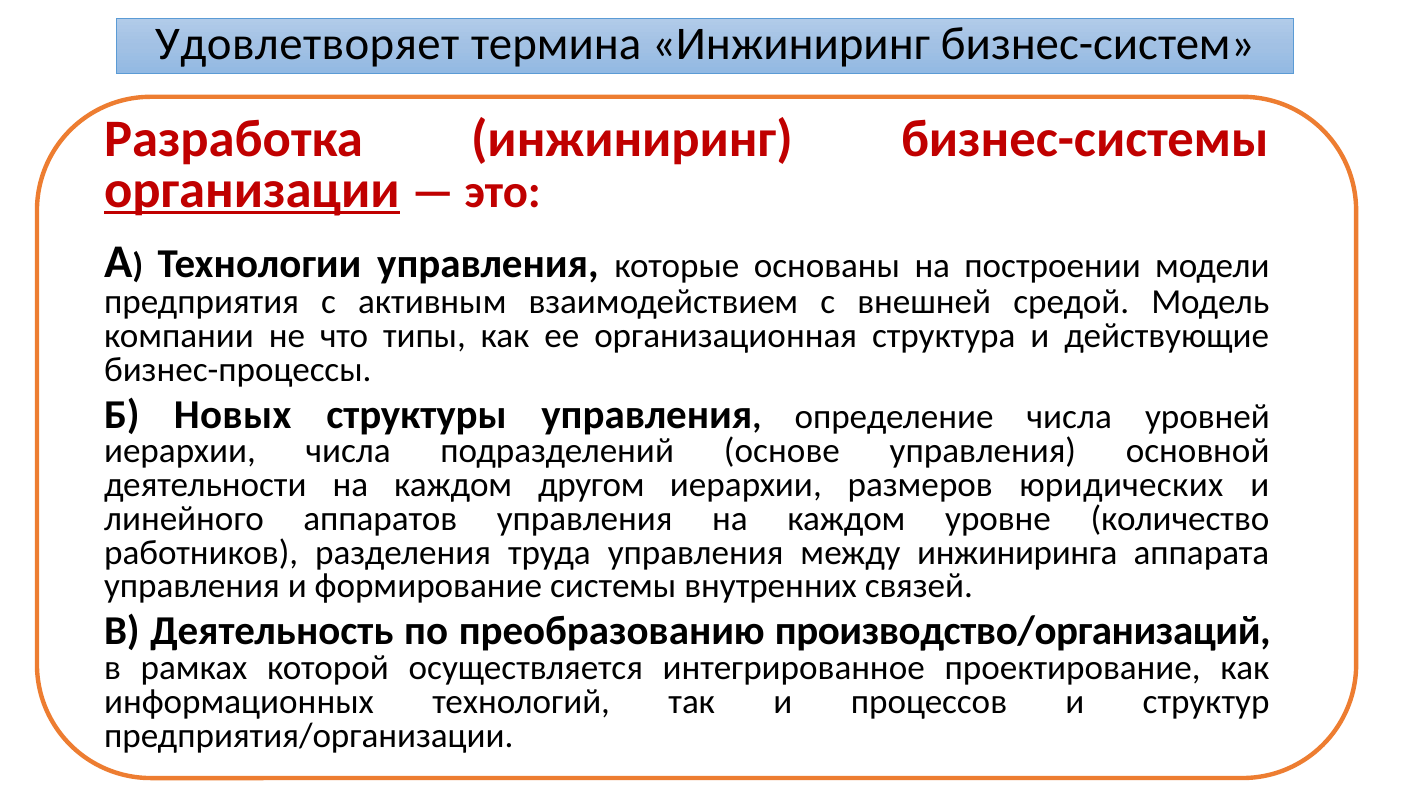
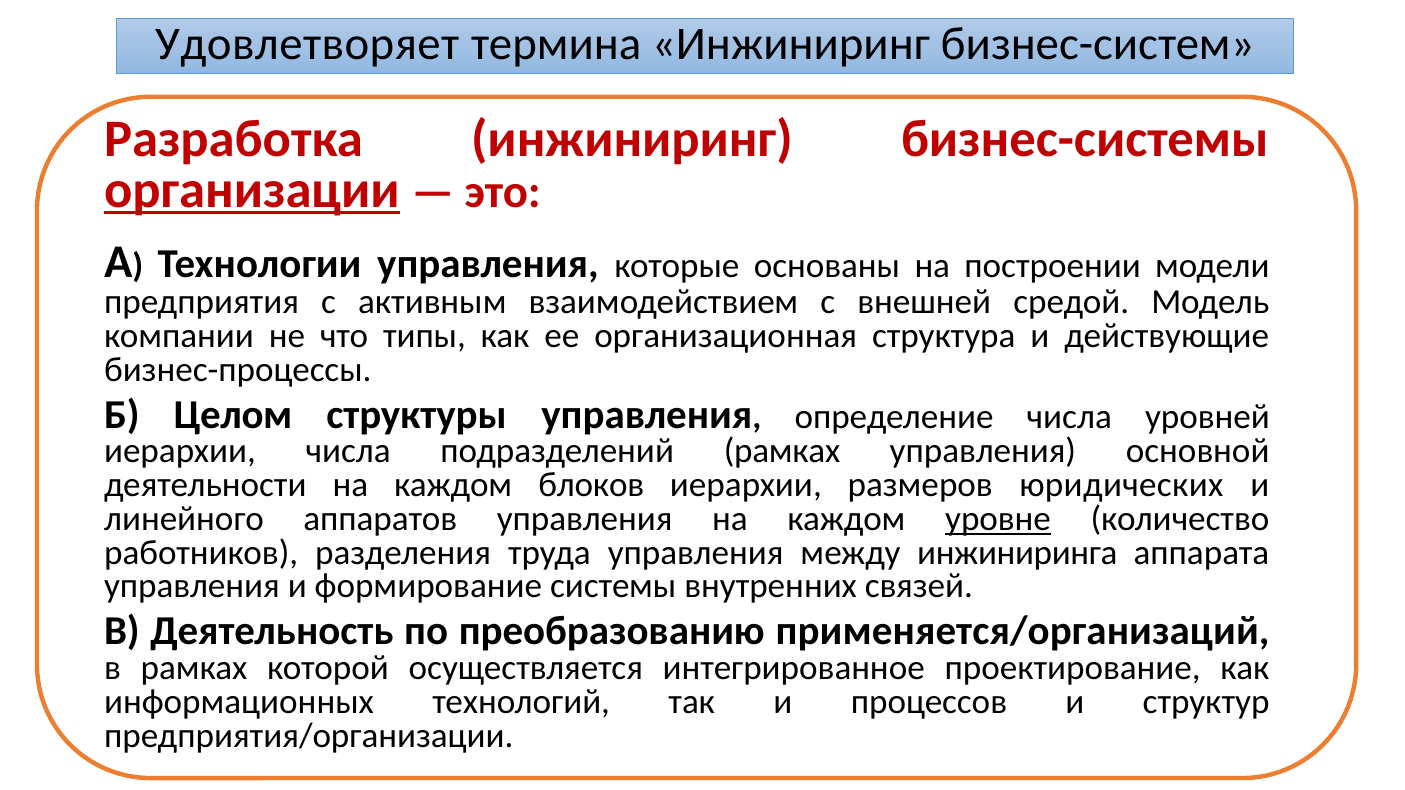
Новых: Новых -> Целом
подразделений основе: основе -> рамках
другом: другом -> блоков
уровне underline: none -> present
производство/организаций: производство/организаций -> применяется/организаций
